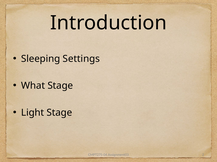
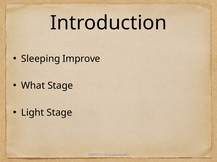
Settings: Settings -> Improve
